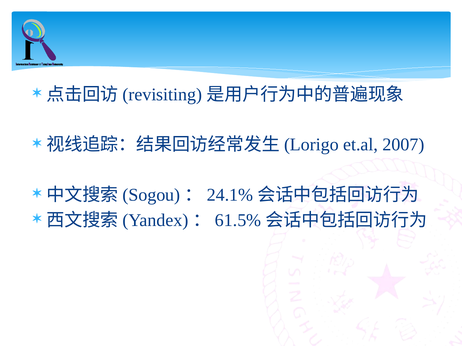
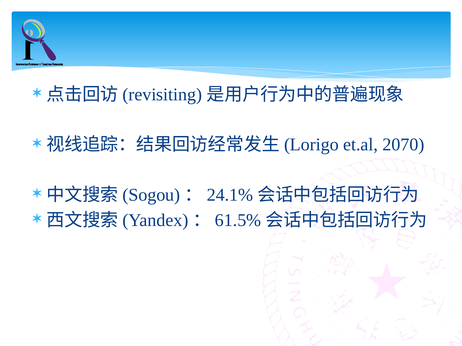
2007: 2007 -> 2070
